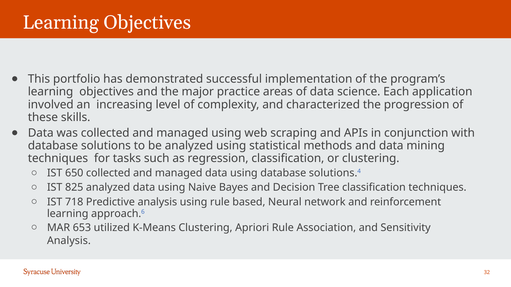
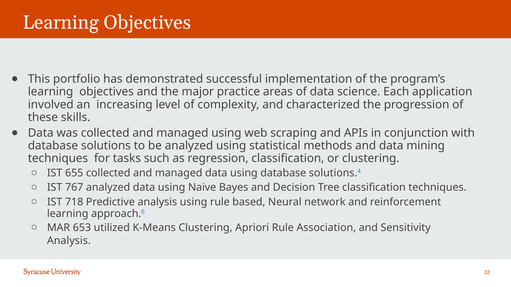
650: 650 -> 655
825: 825 -> 767
